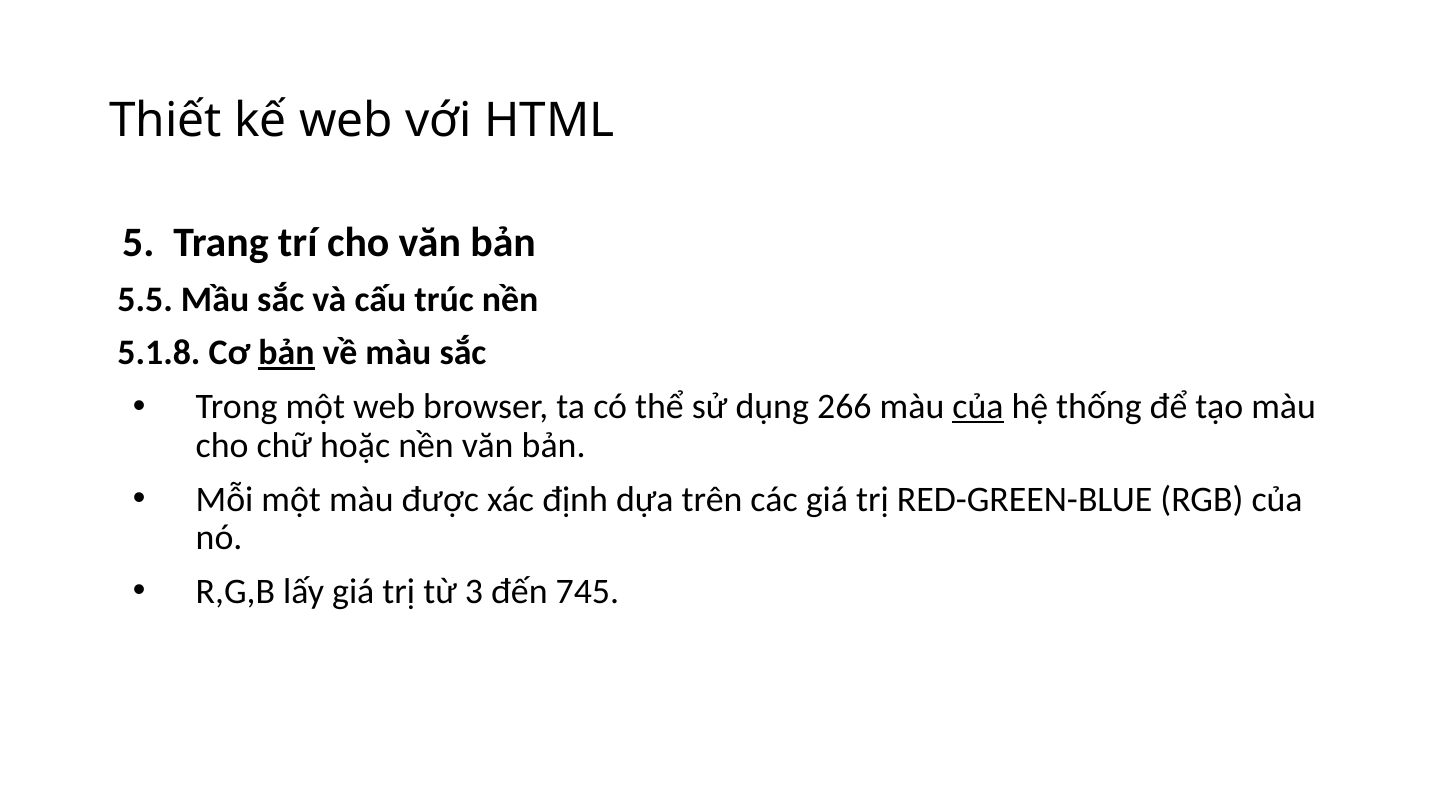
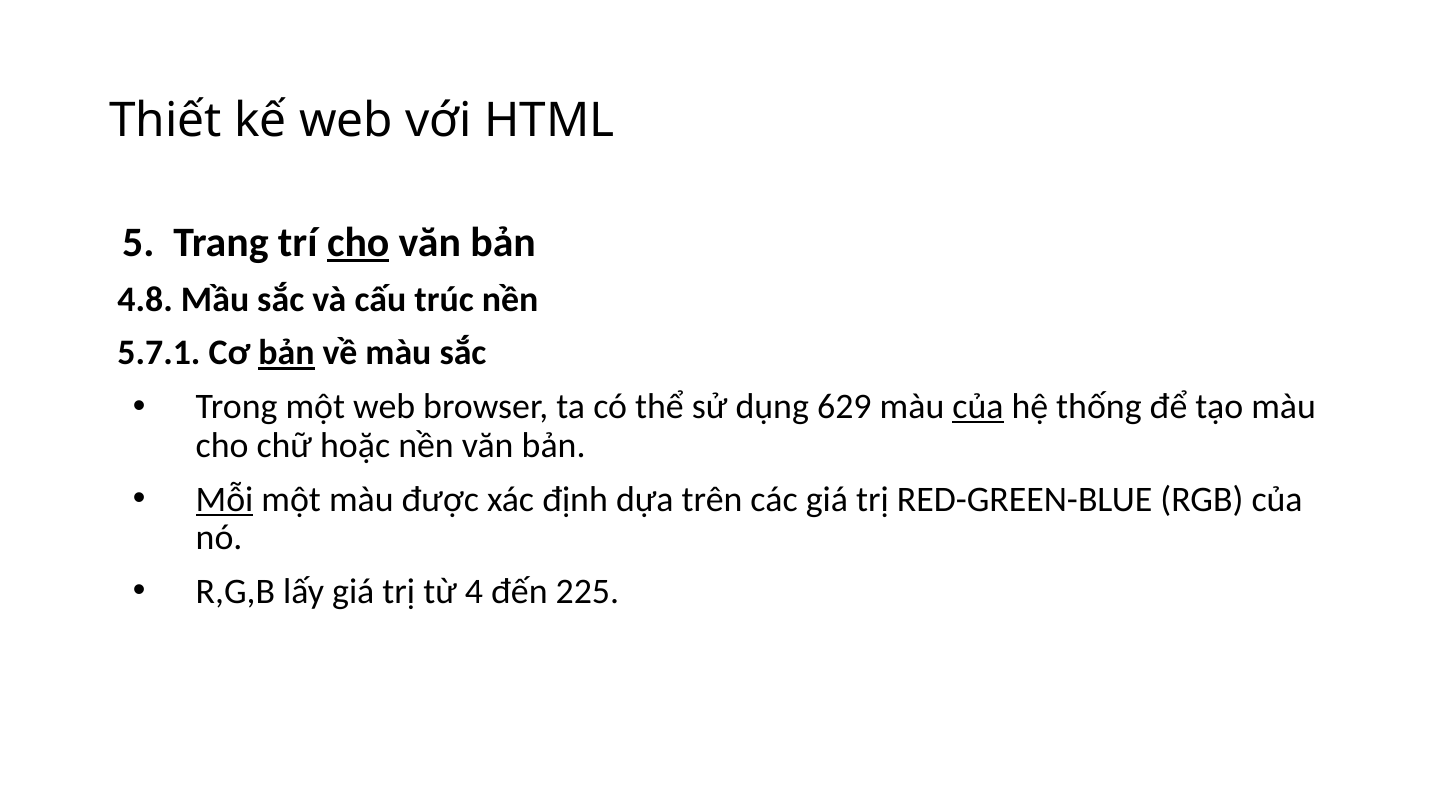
cho at (358, 242) underline: none -> present
5.5: 5.5 -> 4.8
5.1.8: 5.1.8 -> 5.7.1
266: 266 -> 629
Mỗi underline: none -> present
3: 3 -> 4
745: 745 -> 225
